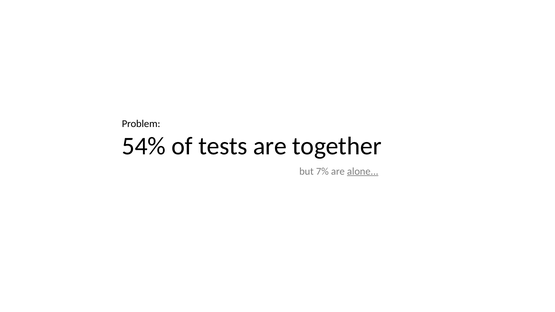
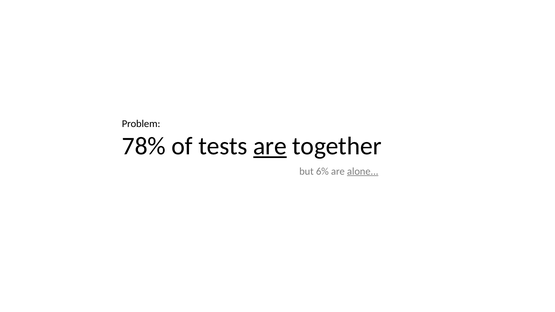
54%: 54% -> 78%
are at (270, 146) underline: none -> present
7%: 7% -> 6%
